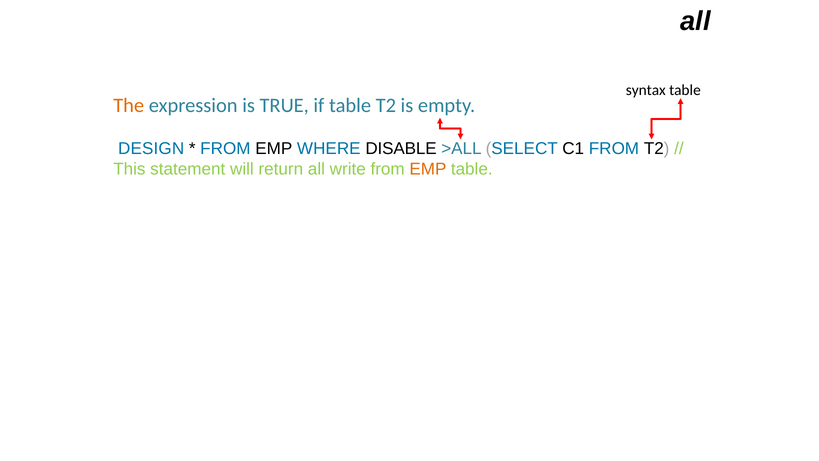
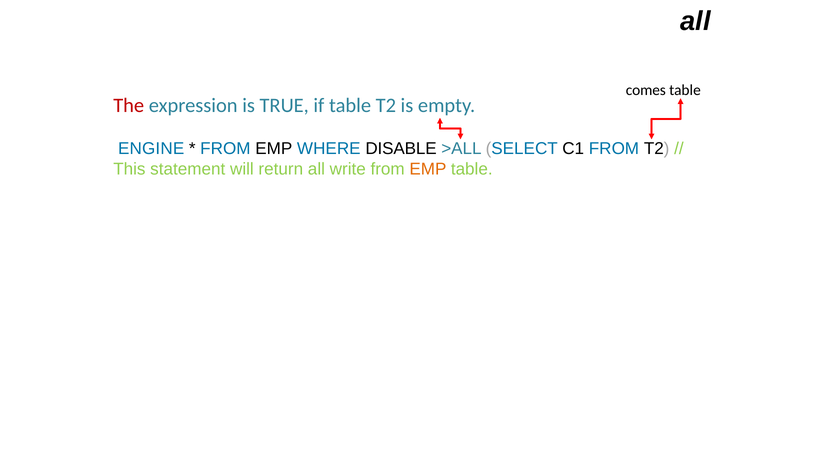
syntax: syntax -> comes
The colour: orange -> red
DESIGN: DESIGN -> ENGINE
